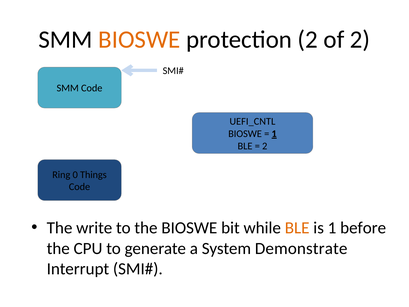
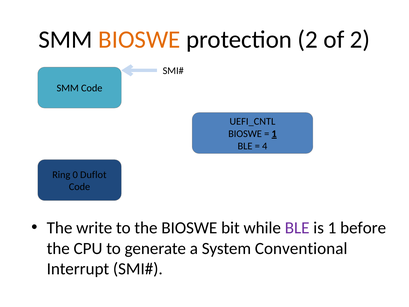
2 at (265, 146): 2 -> 4
Things: Things -> Duflot
BLE at (297, 228) colour: orange -> purple
Demonstrate: Demonstrate -> Conventional
